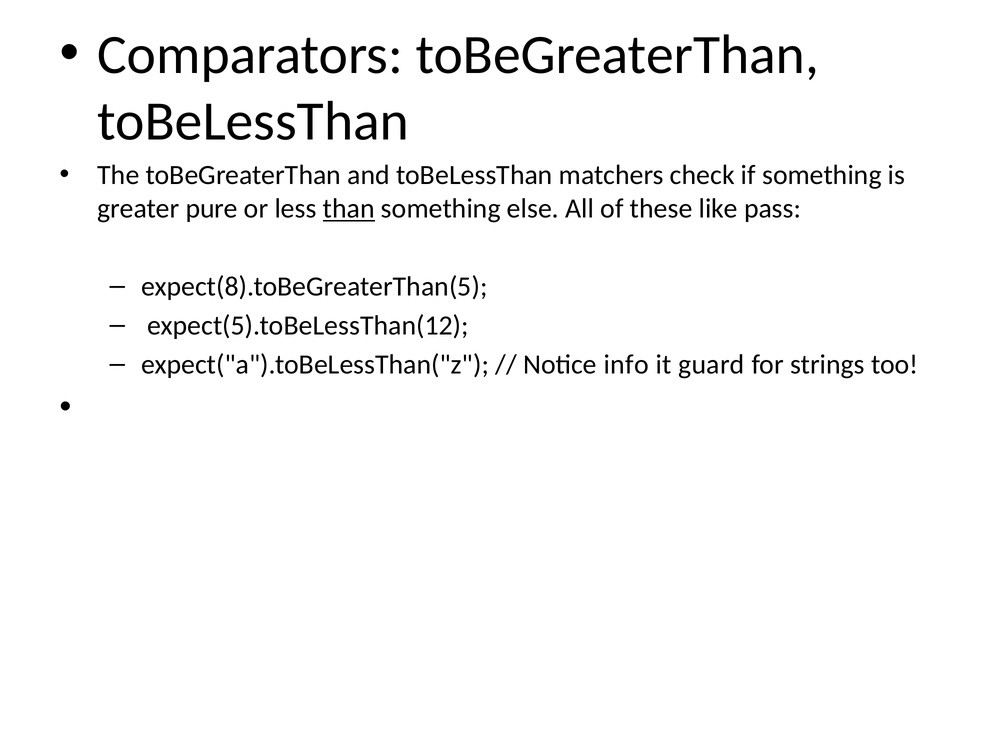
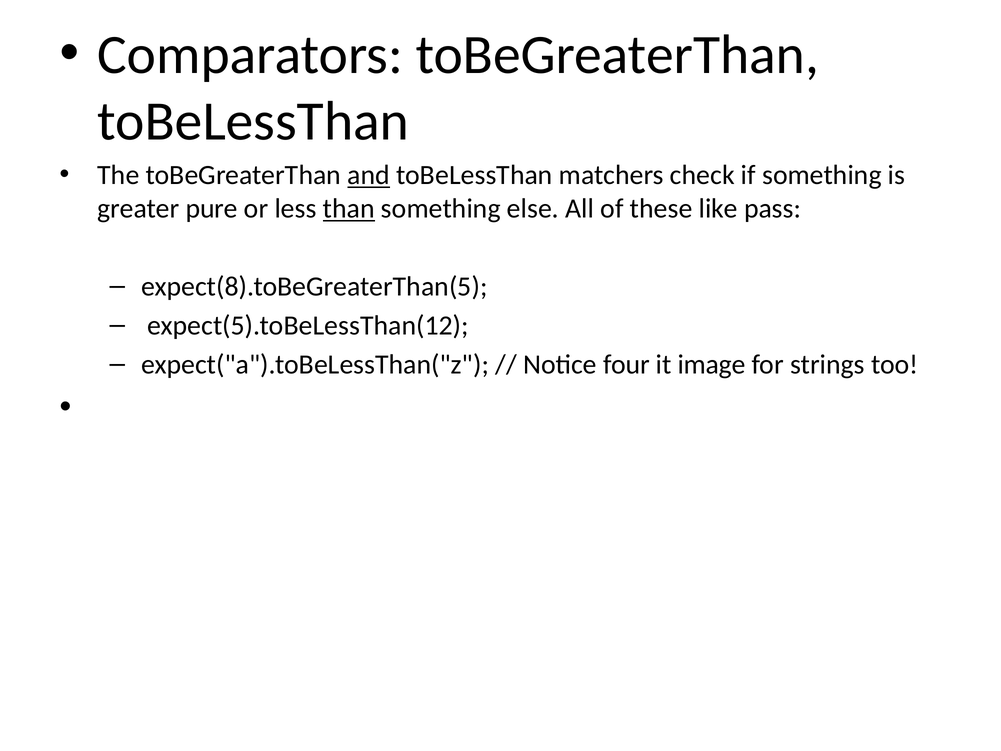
and underline: none -> present
info: info -> four
guard: guard -> image
